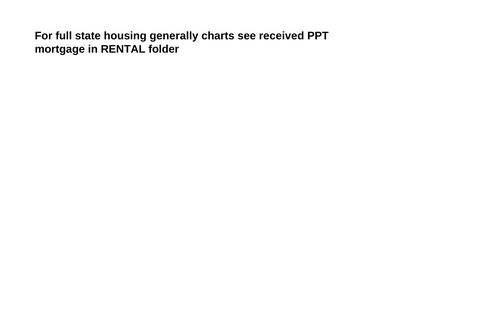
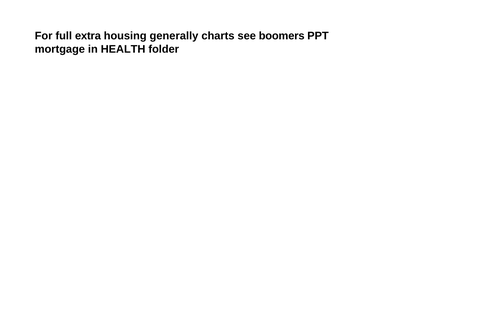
state: state -> extra
received: received -> boomers
RENTAL: RENTAL -> HEALTH
